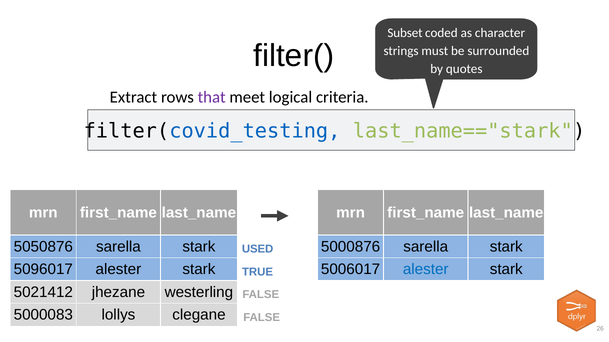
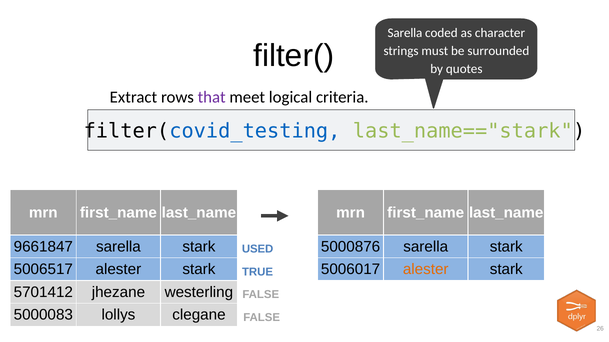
Subset at (405, 33): Subset -> Sarella
5050876: 5050876 -> 9661847
5096017: 5096017 -> 5006517
alester at (426, 270) colour: blue -> orange
5021412: 5021412 -> 5701412
